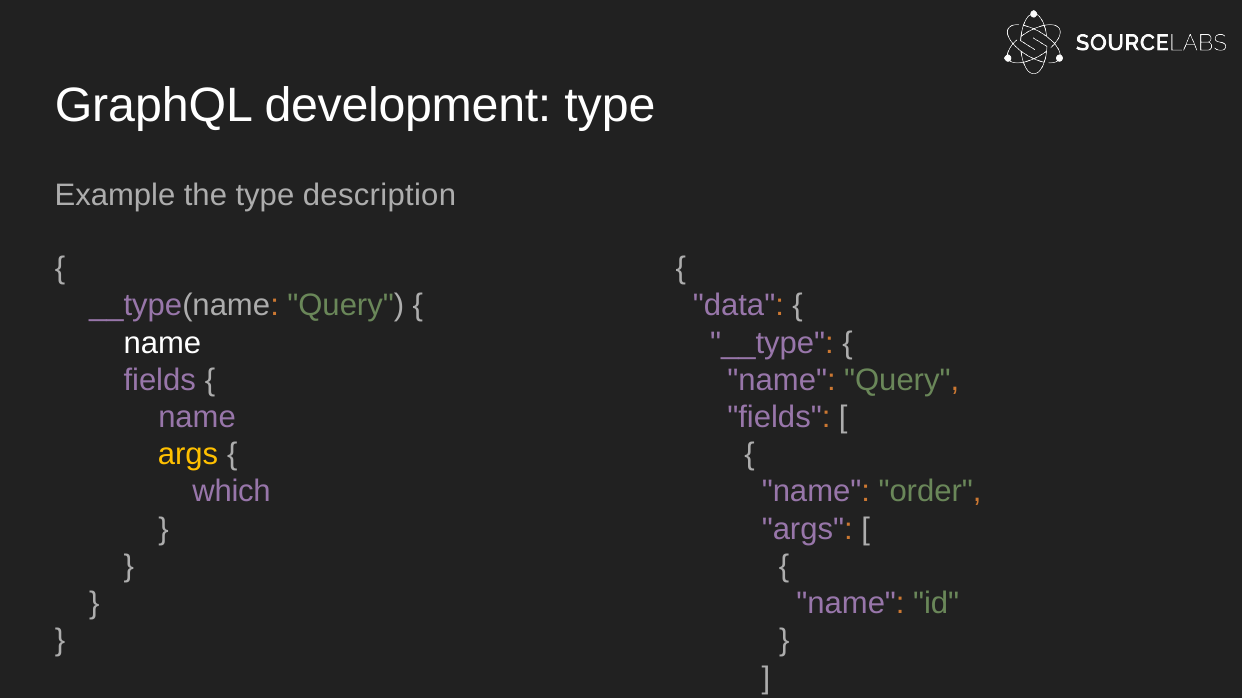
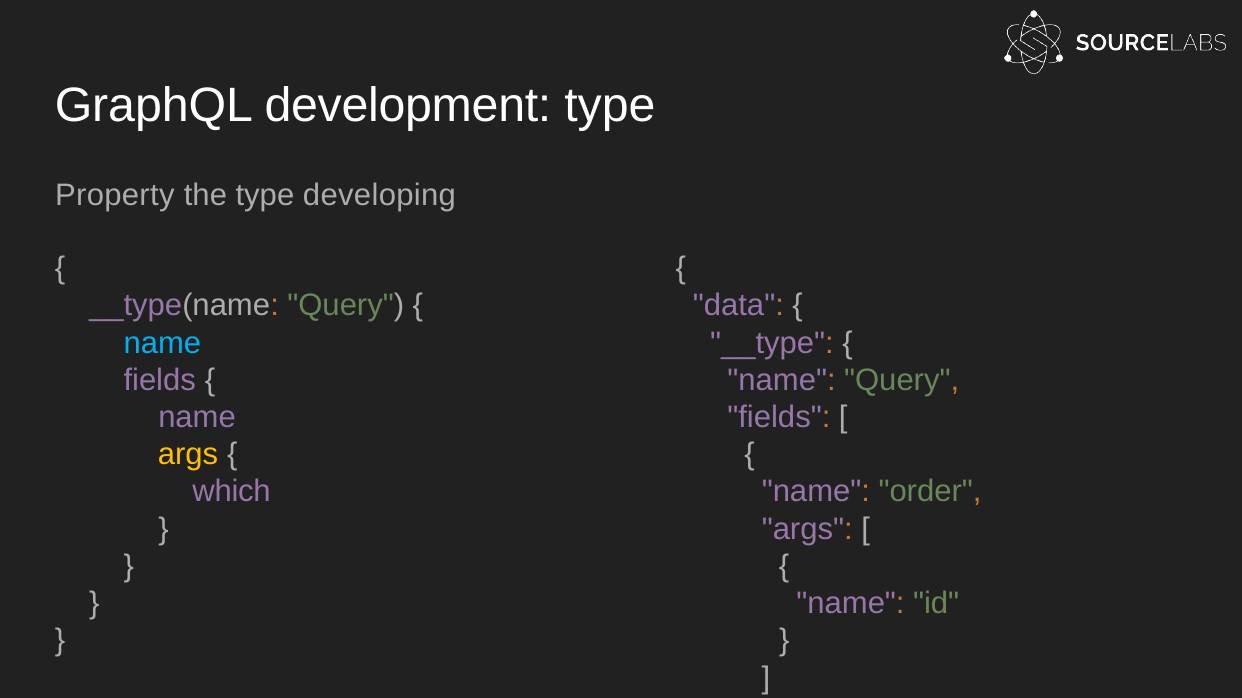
Example: Example -> Property
description: description -> developing
name at (162, 343) colour: white -> light blue
